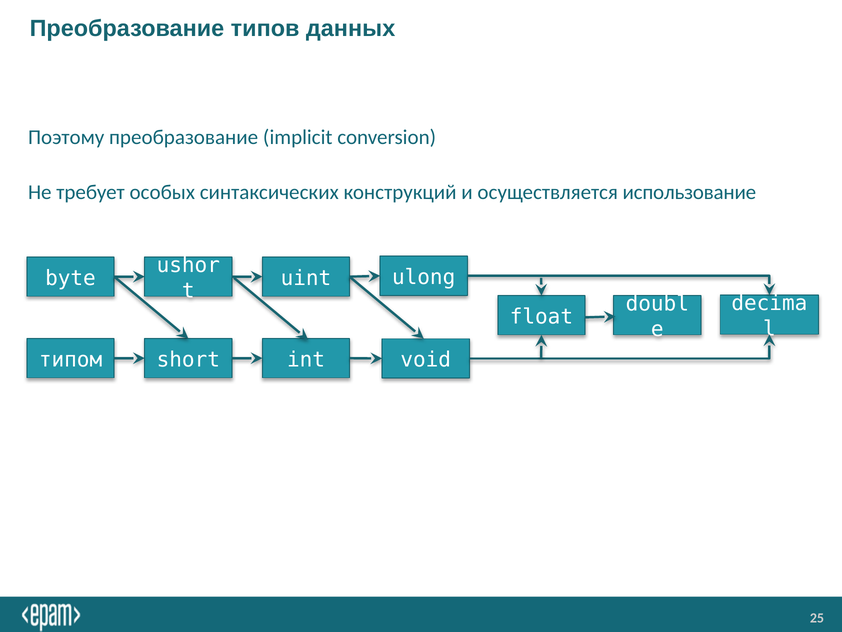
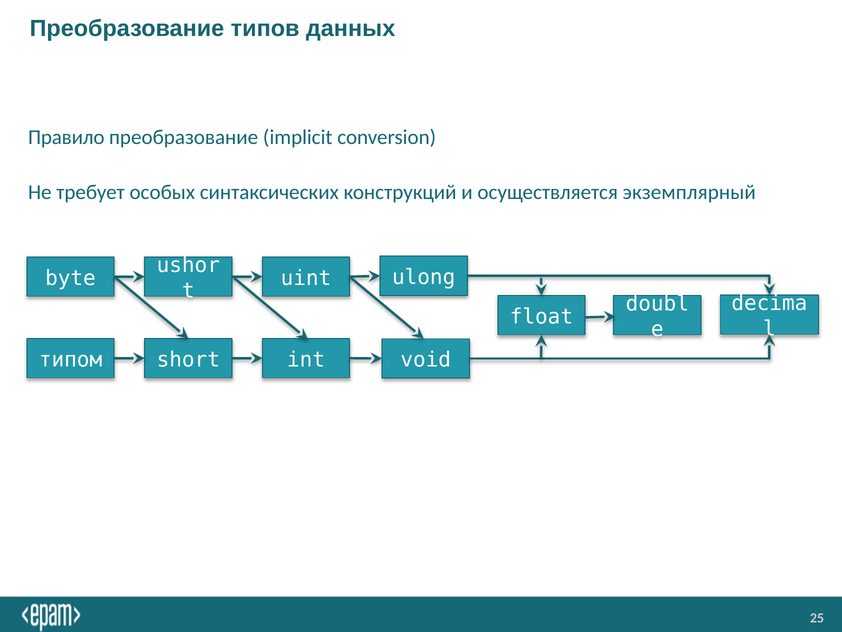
Поэтому: Поэтому -> Правило
использование: использование -> экземплярный
